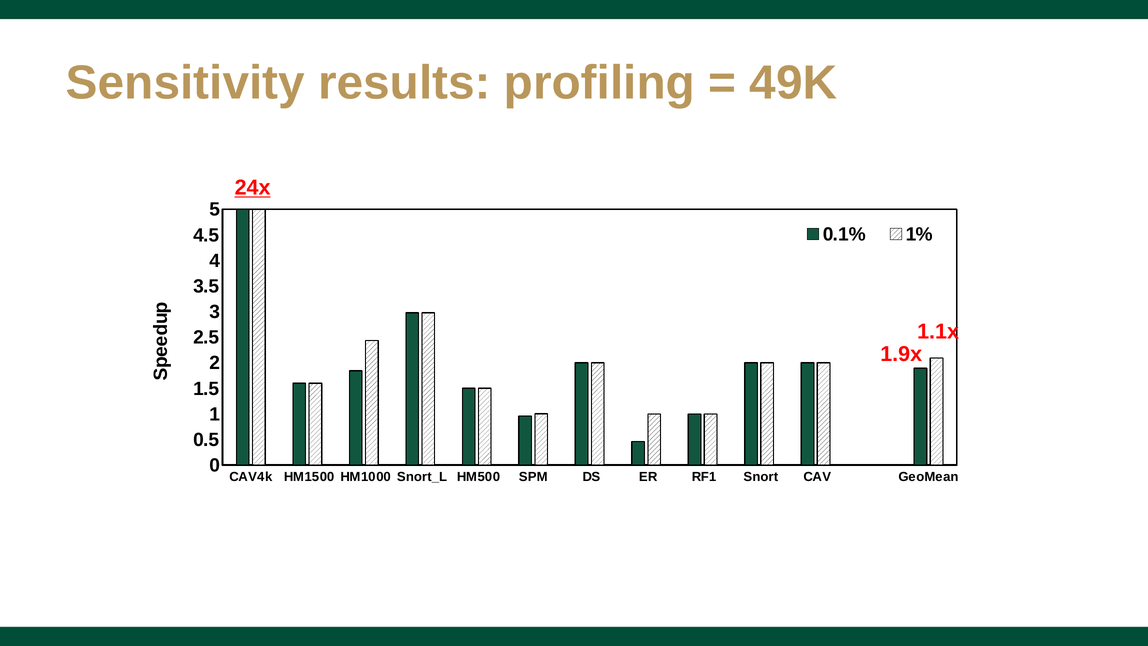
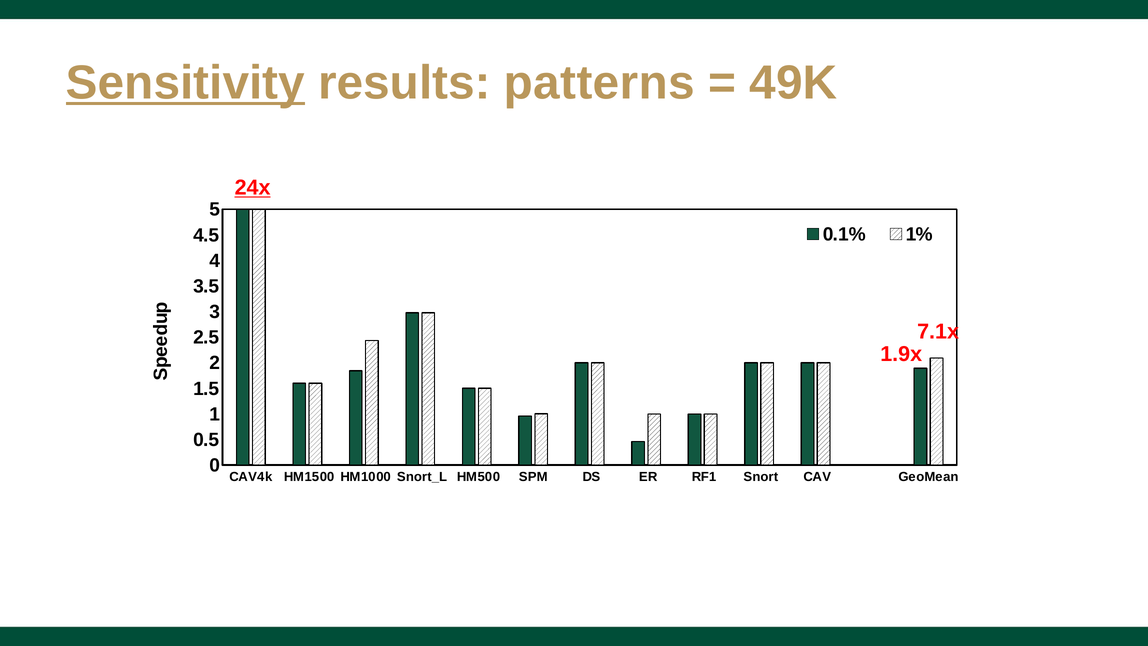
Sensitivity underline: none -> present
profiling: profiling -> patterns
1.1x: 1.1x -> 7.1x
